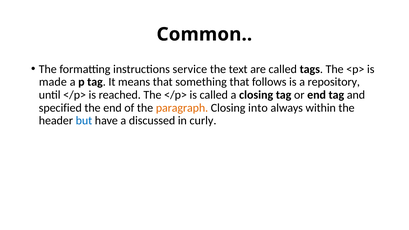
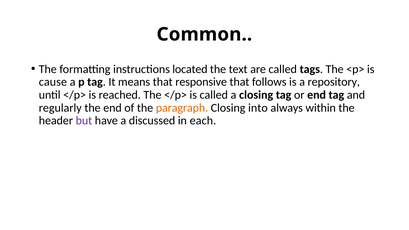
service: service -> located
made: made -> cause
something: something -> responsive
specified: specified -> regularly
but colour: blue -> purple
curly: curly -> each
